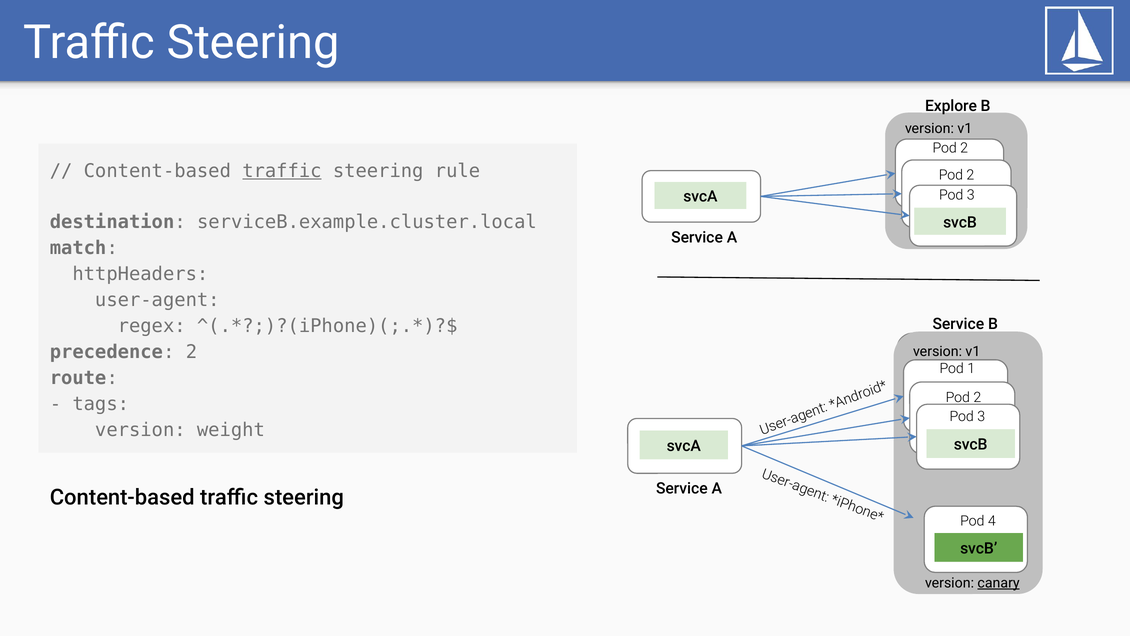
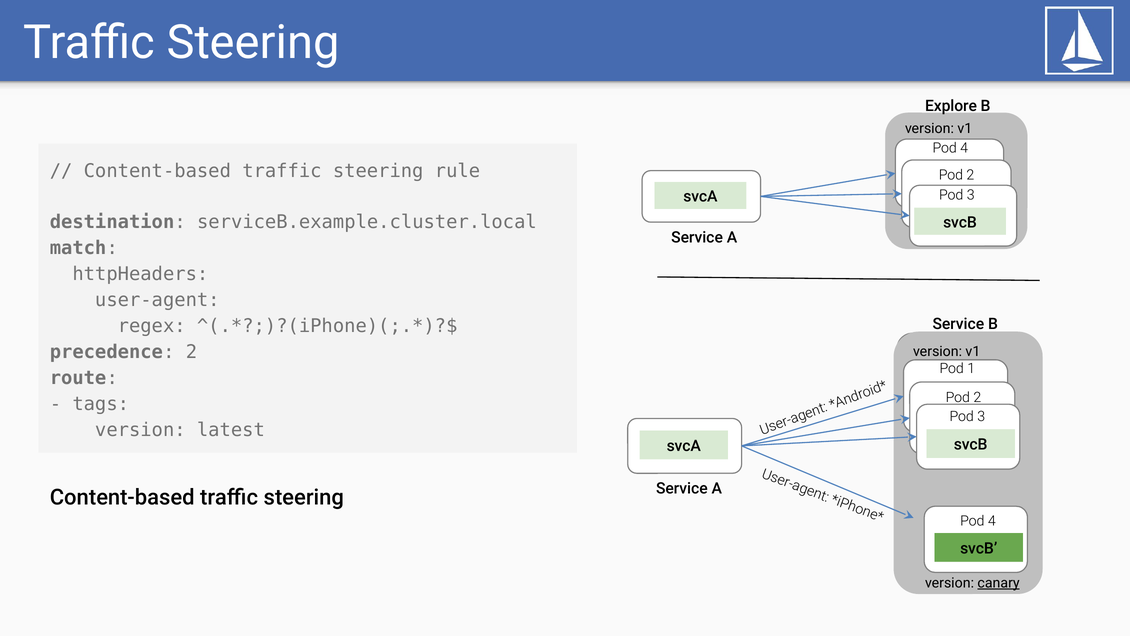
2 at (964, 148): 2 -> 4
traffic at (282, 171) underline: present -> none
weight: weight -> latest
